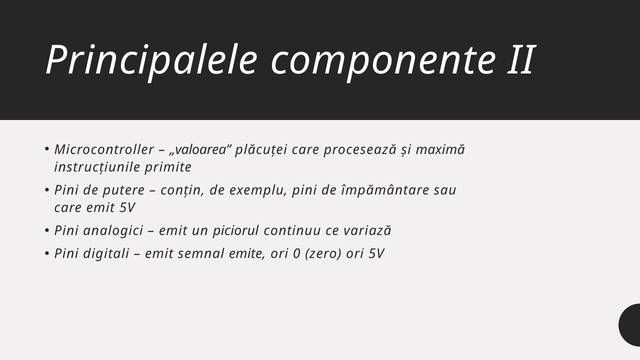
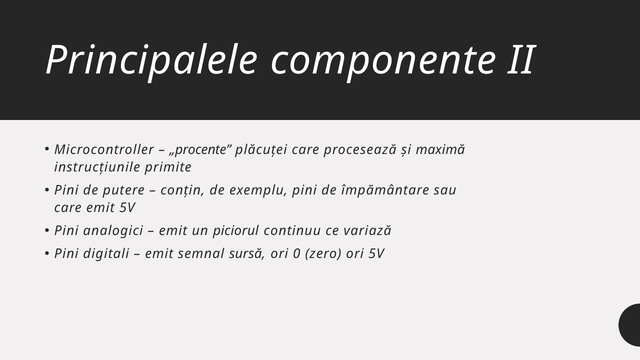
„valoarea: „valoarea -> „procente
emite: emite -> sursă
